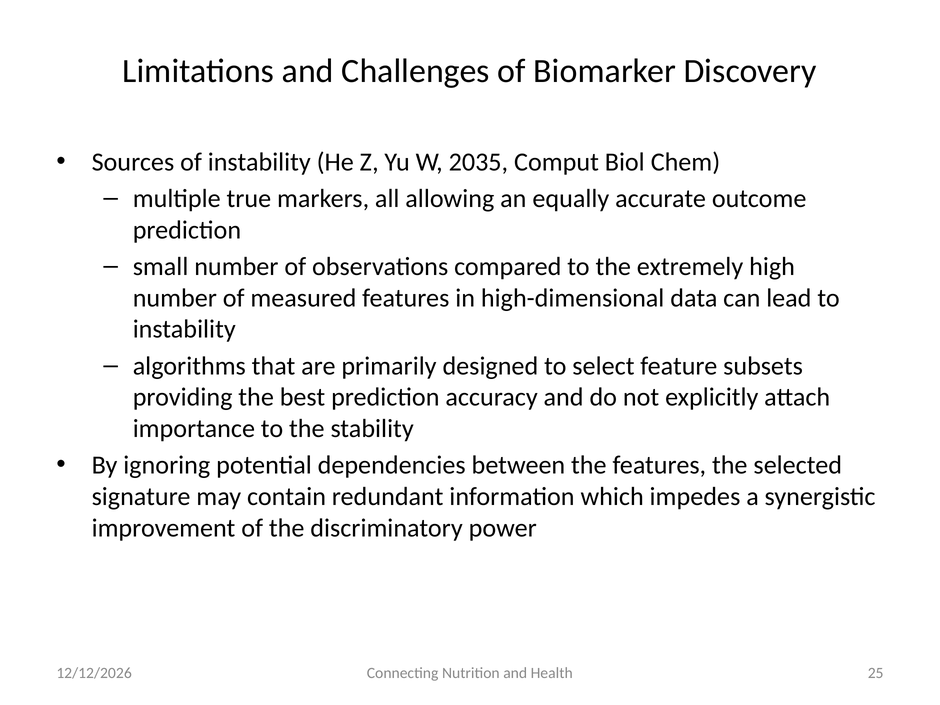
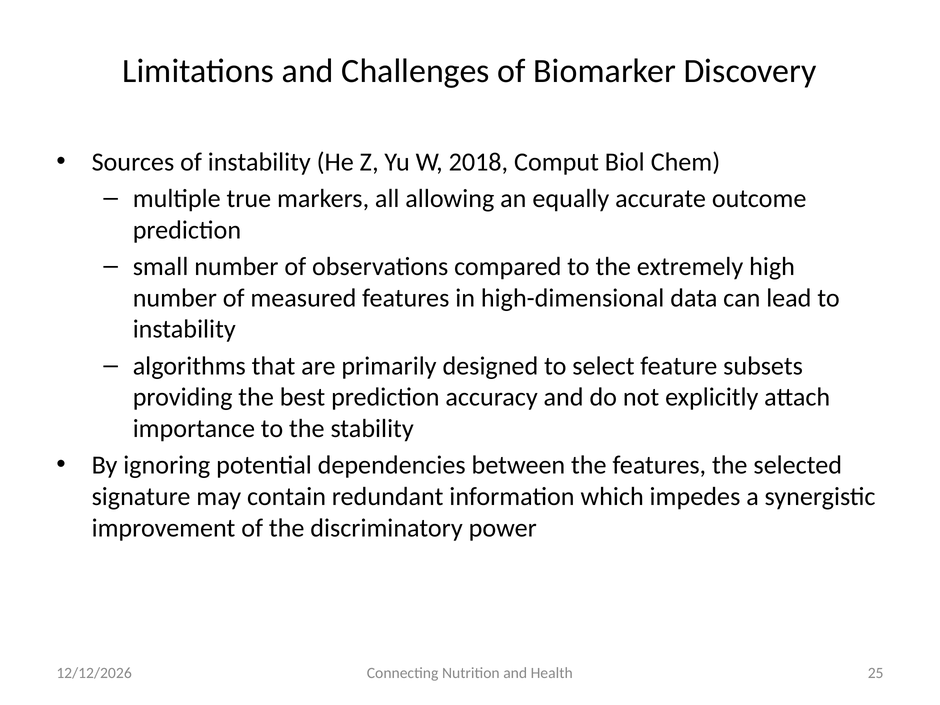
2035: 2035 -> 2018
